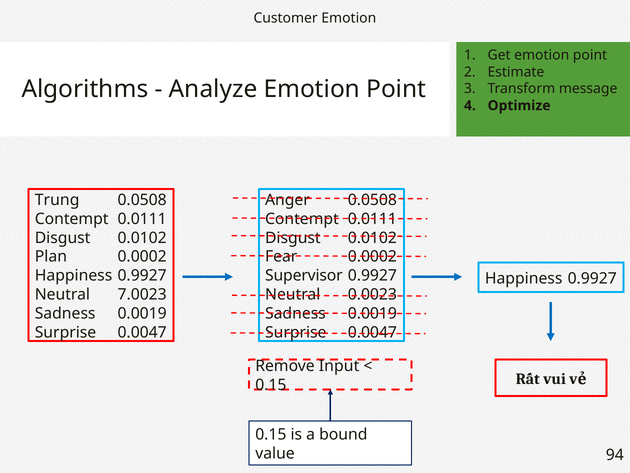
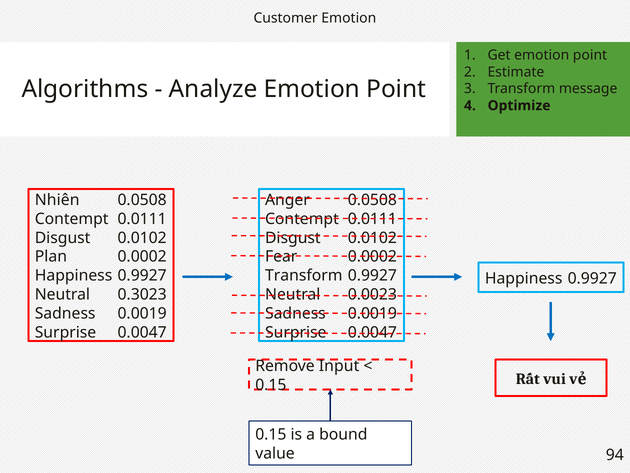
Trung: Trung -> Nhiên
Supervisor at (304, 275): Supervisor -> Transform
7.0023: 7.0023 -> 0.3023
